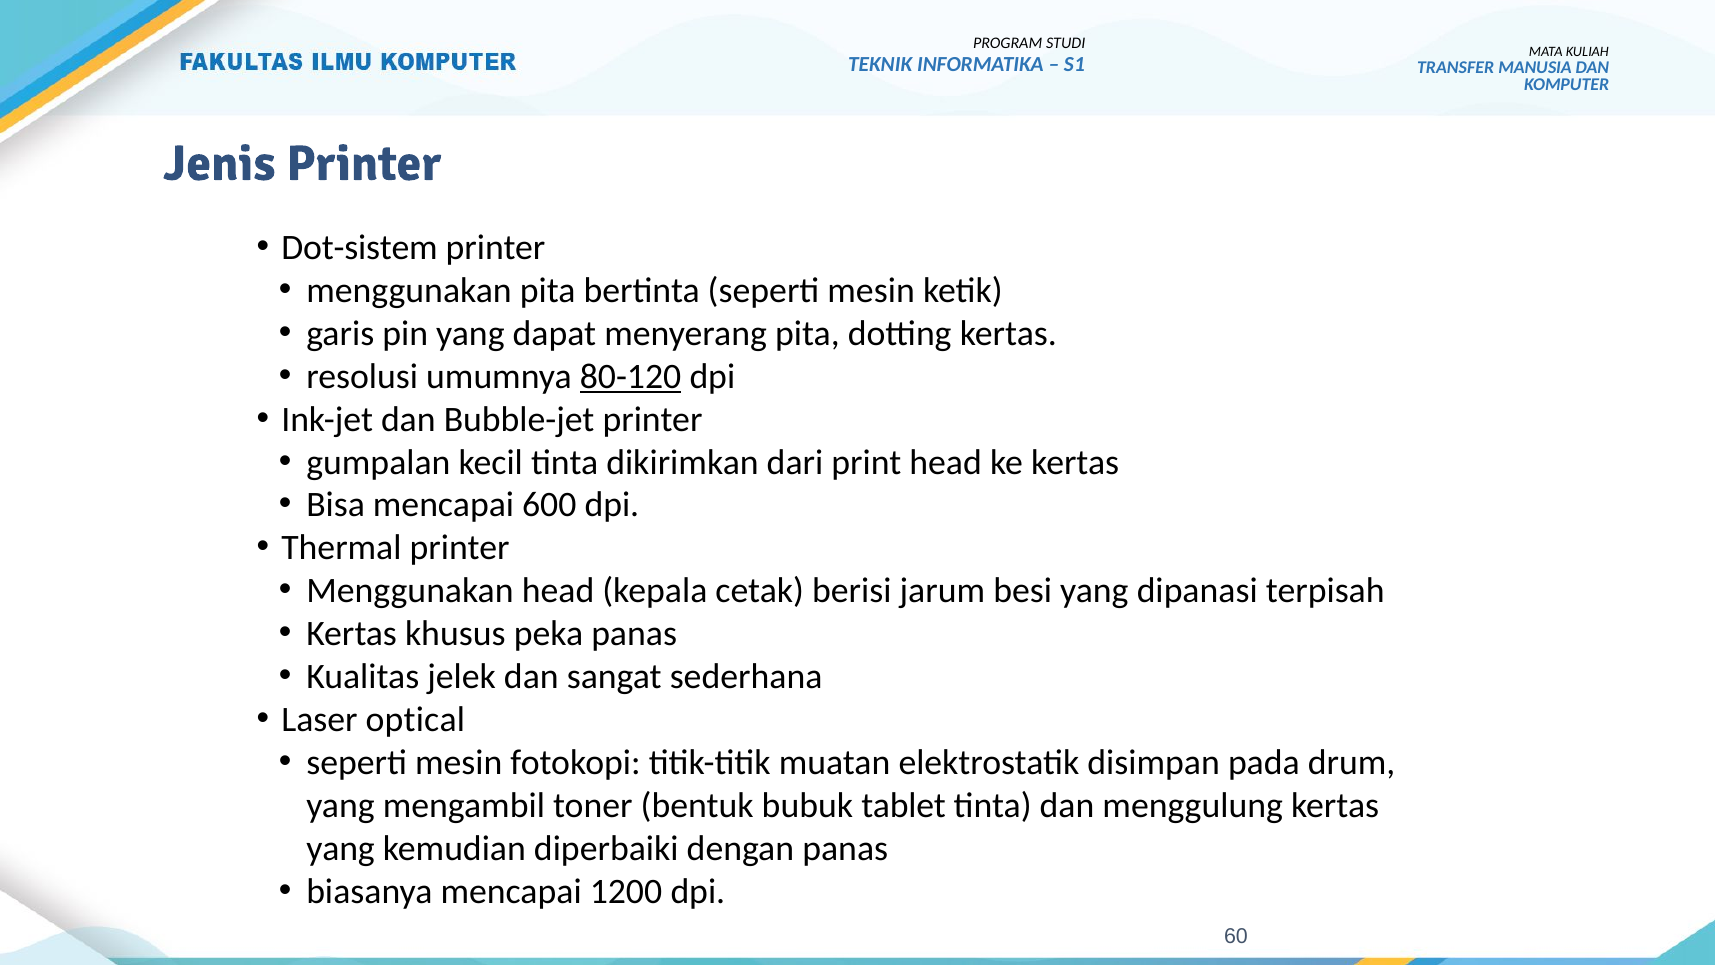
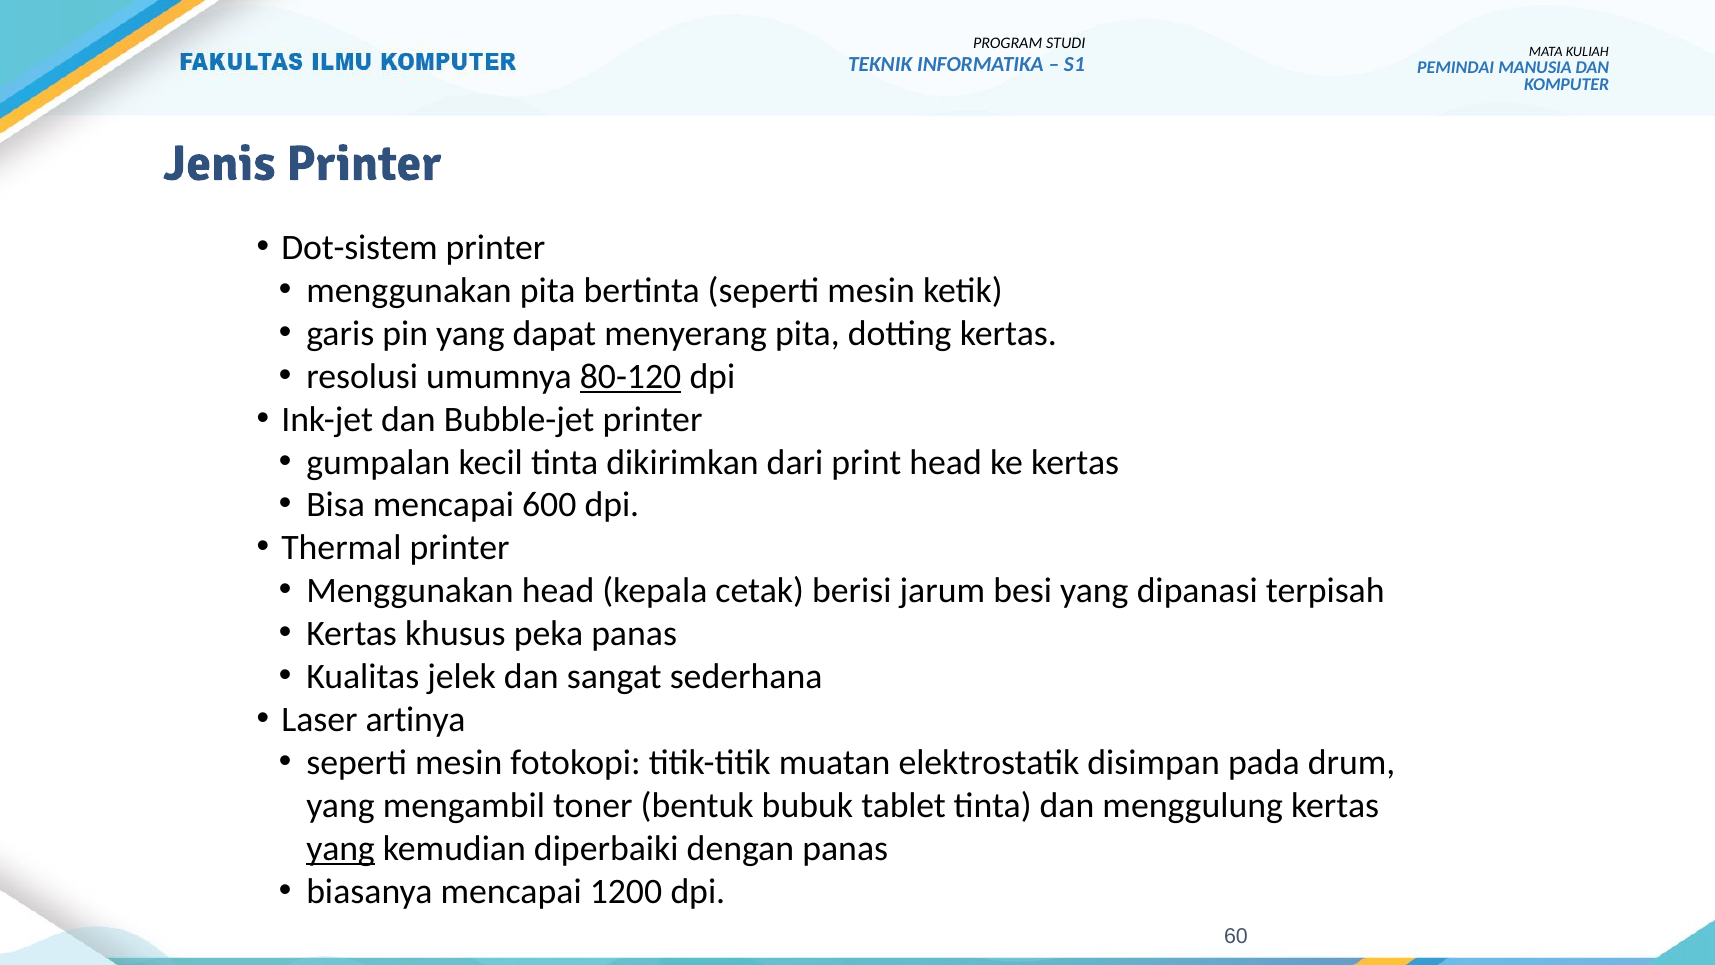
TRANSFER: TRANSFER -> PEMINDAI
optical: optical -> artinya
yang at (341, 848) underline: none -> present
